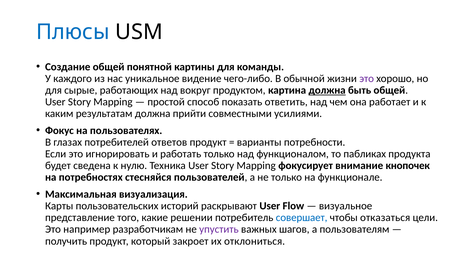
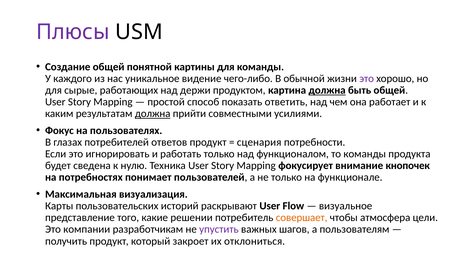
Плюсы colour: blue -> purple
вокруг: вокруг -> держи
должна at (153, 114) underline: none -> present
варианты: варианты -> сценария
то пабликах: пабликах -> команды
стесняйся: стесняйся -> понимает
совершает colour: blue -> orange
отказаться: отказаться -> атмосфера
например: например -> компании
